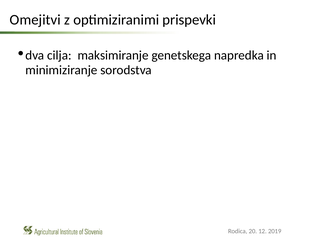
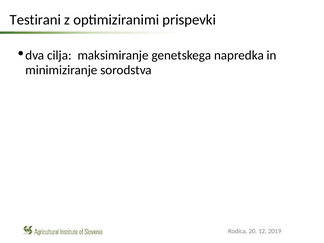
Omejitvi: Omejitvi -> Testirani
